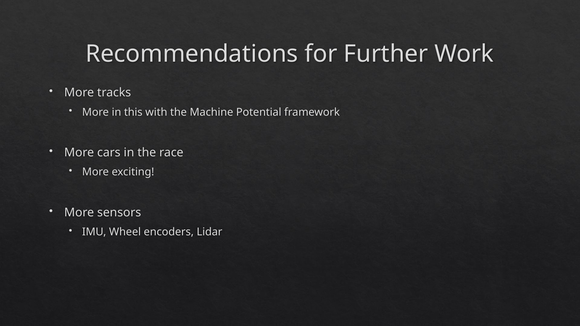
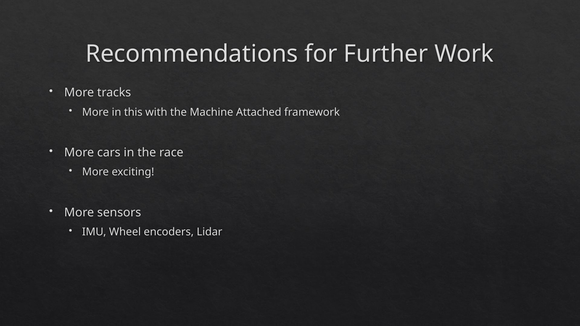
Potential: Potential -> Attached
